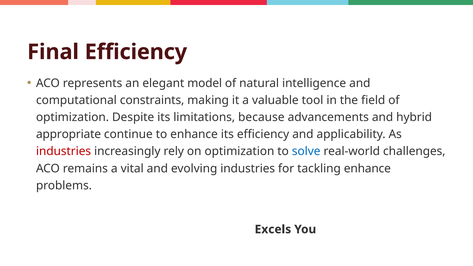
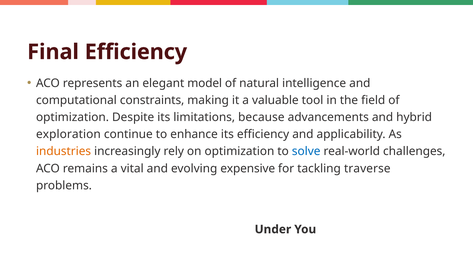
appropriate: appropriate -> exploration
industries at (64, 151) colour: red -> orange
evolving industries: industries -> expensive
tackling enhance: enhance -> traverse
Excels: Excels -> Under
